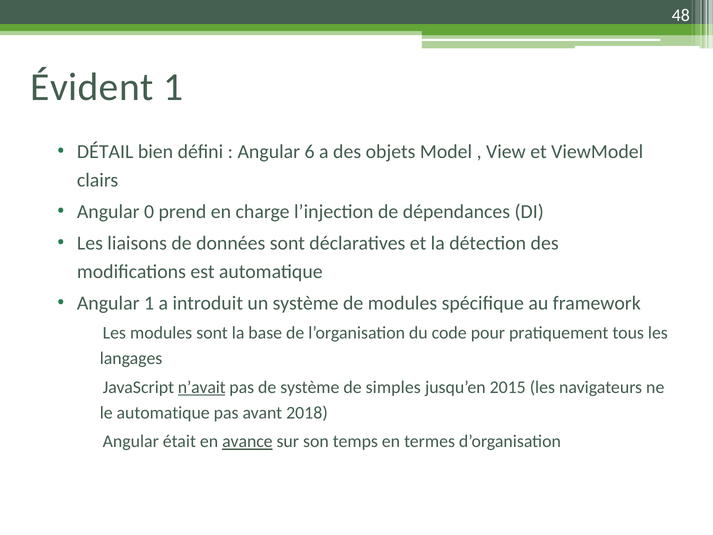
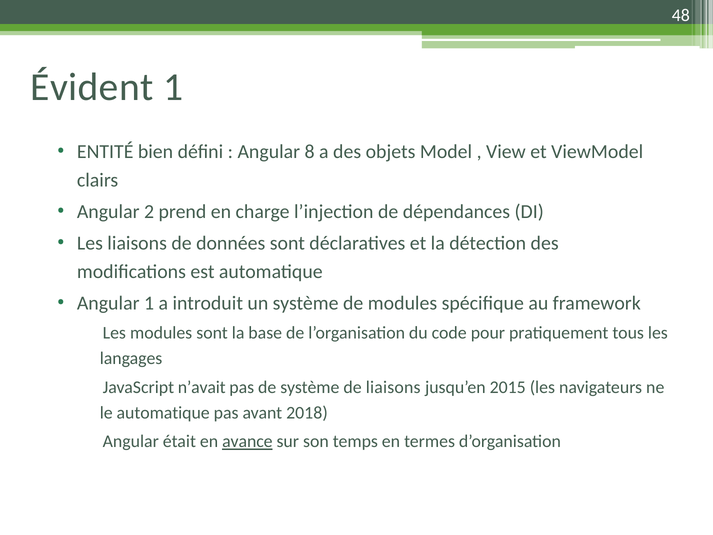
DÉTAIL: DÉTAIL -> ENTITÉ
6: 6 -> 8
0: 0 -> 2
n’avait underline: present -> none
de simples: simples -> liaisons
